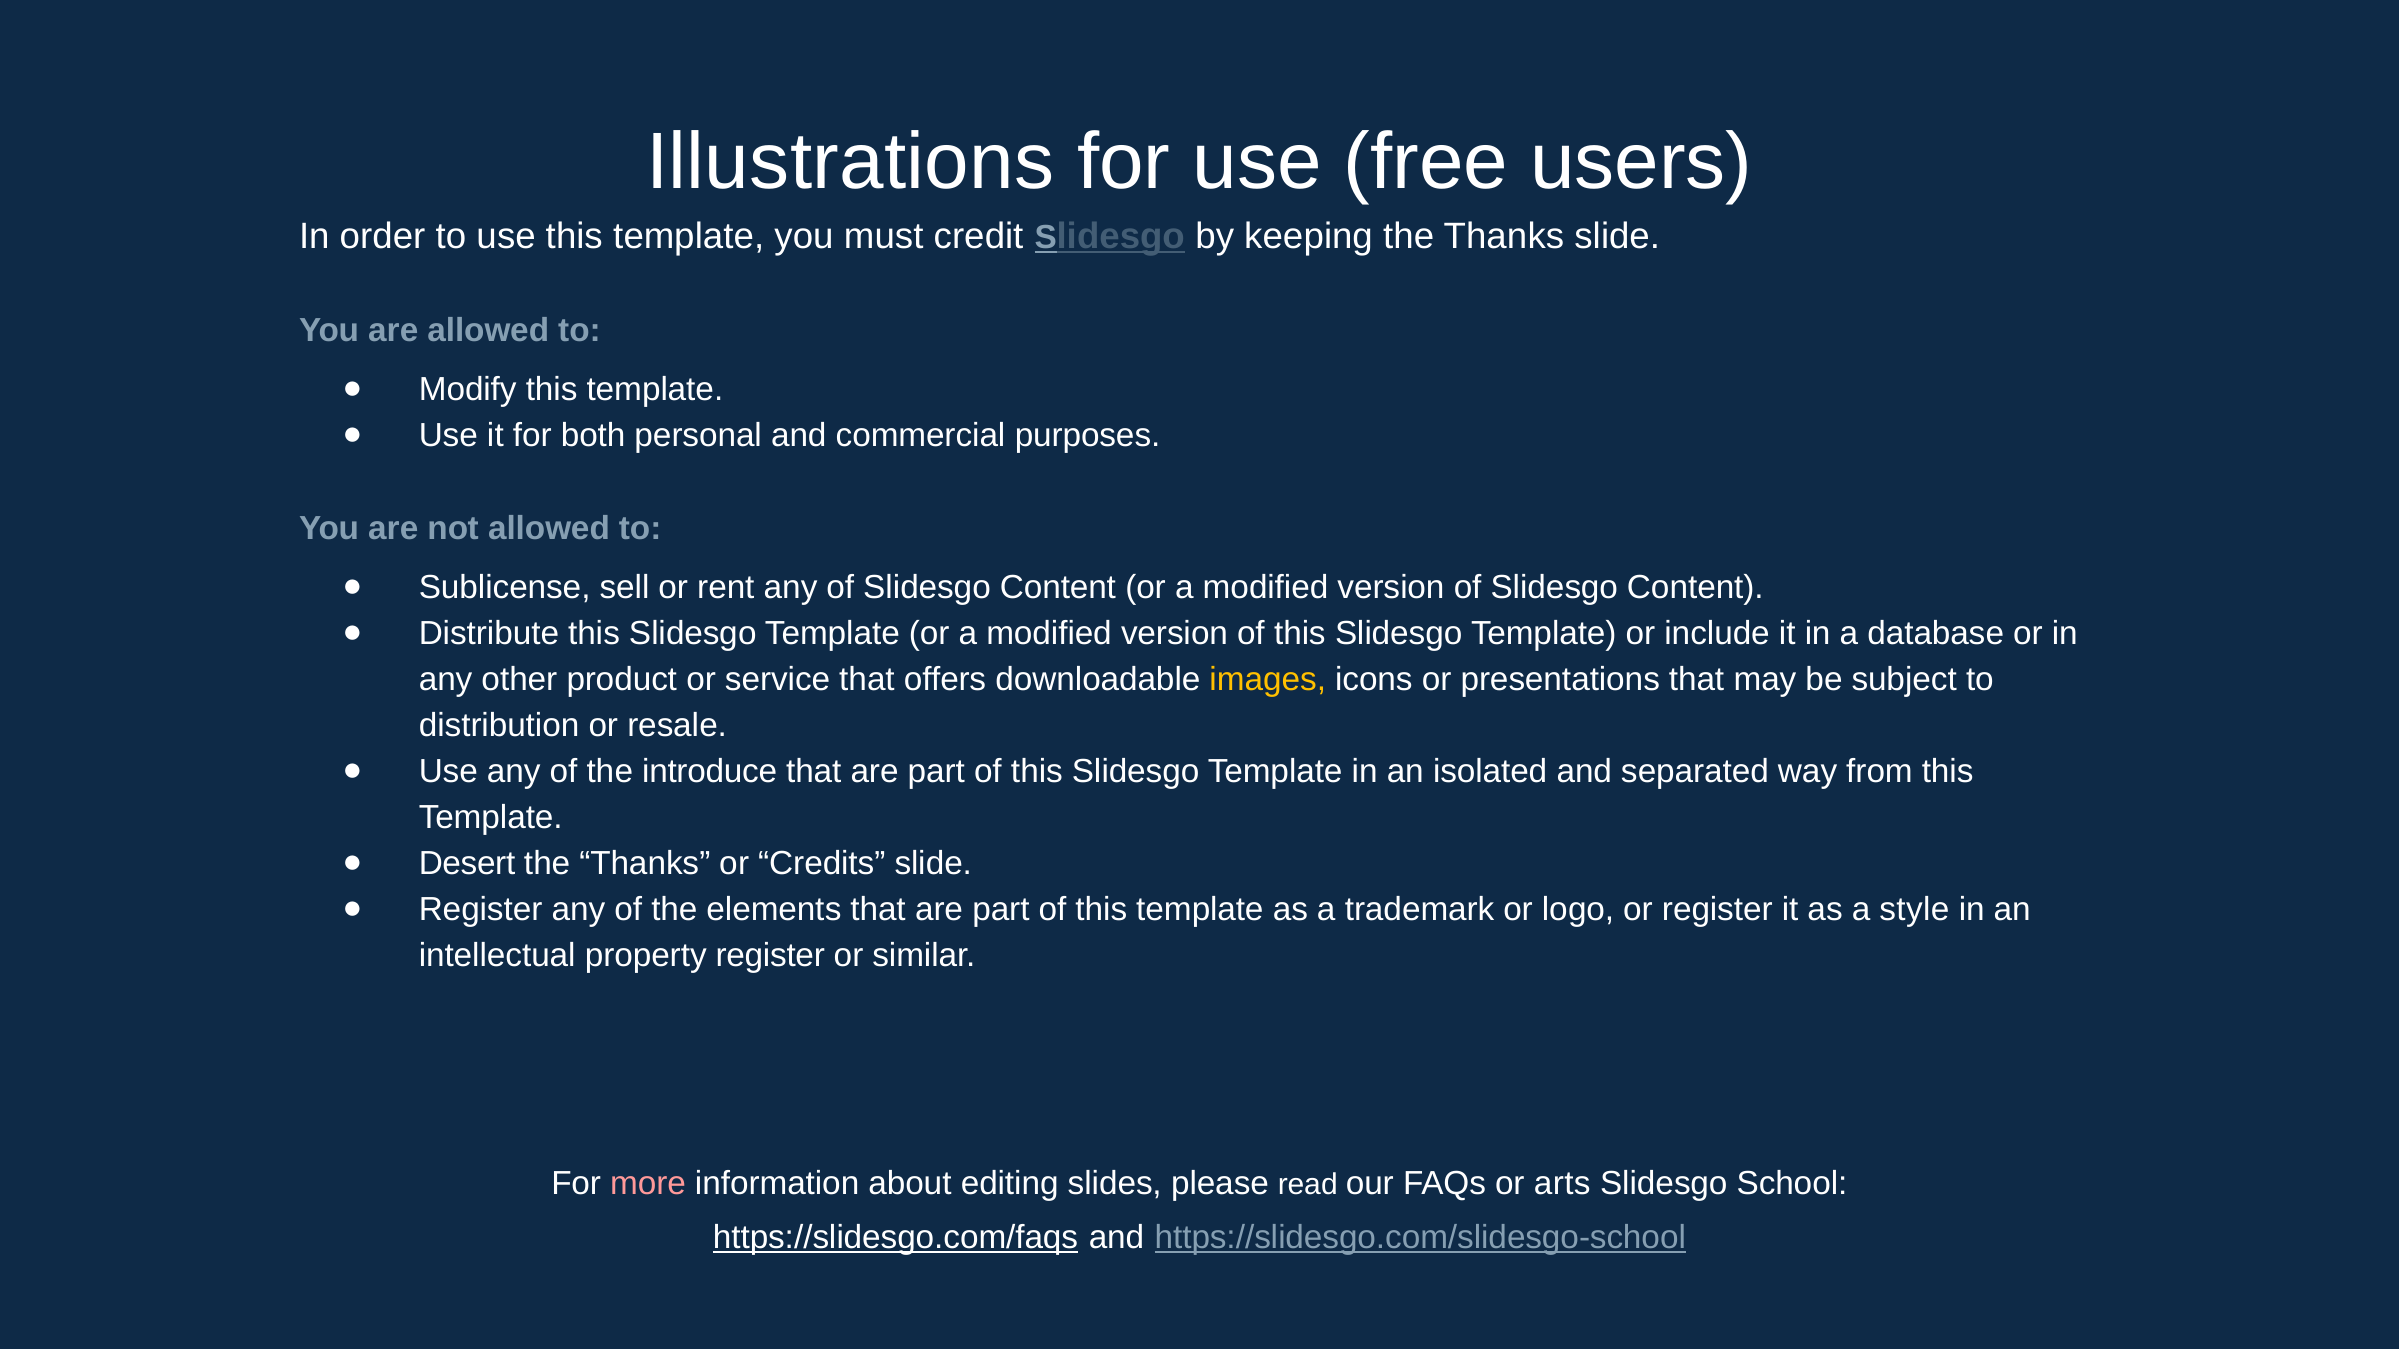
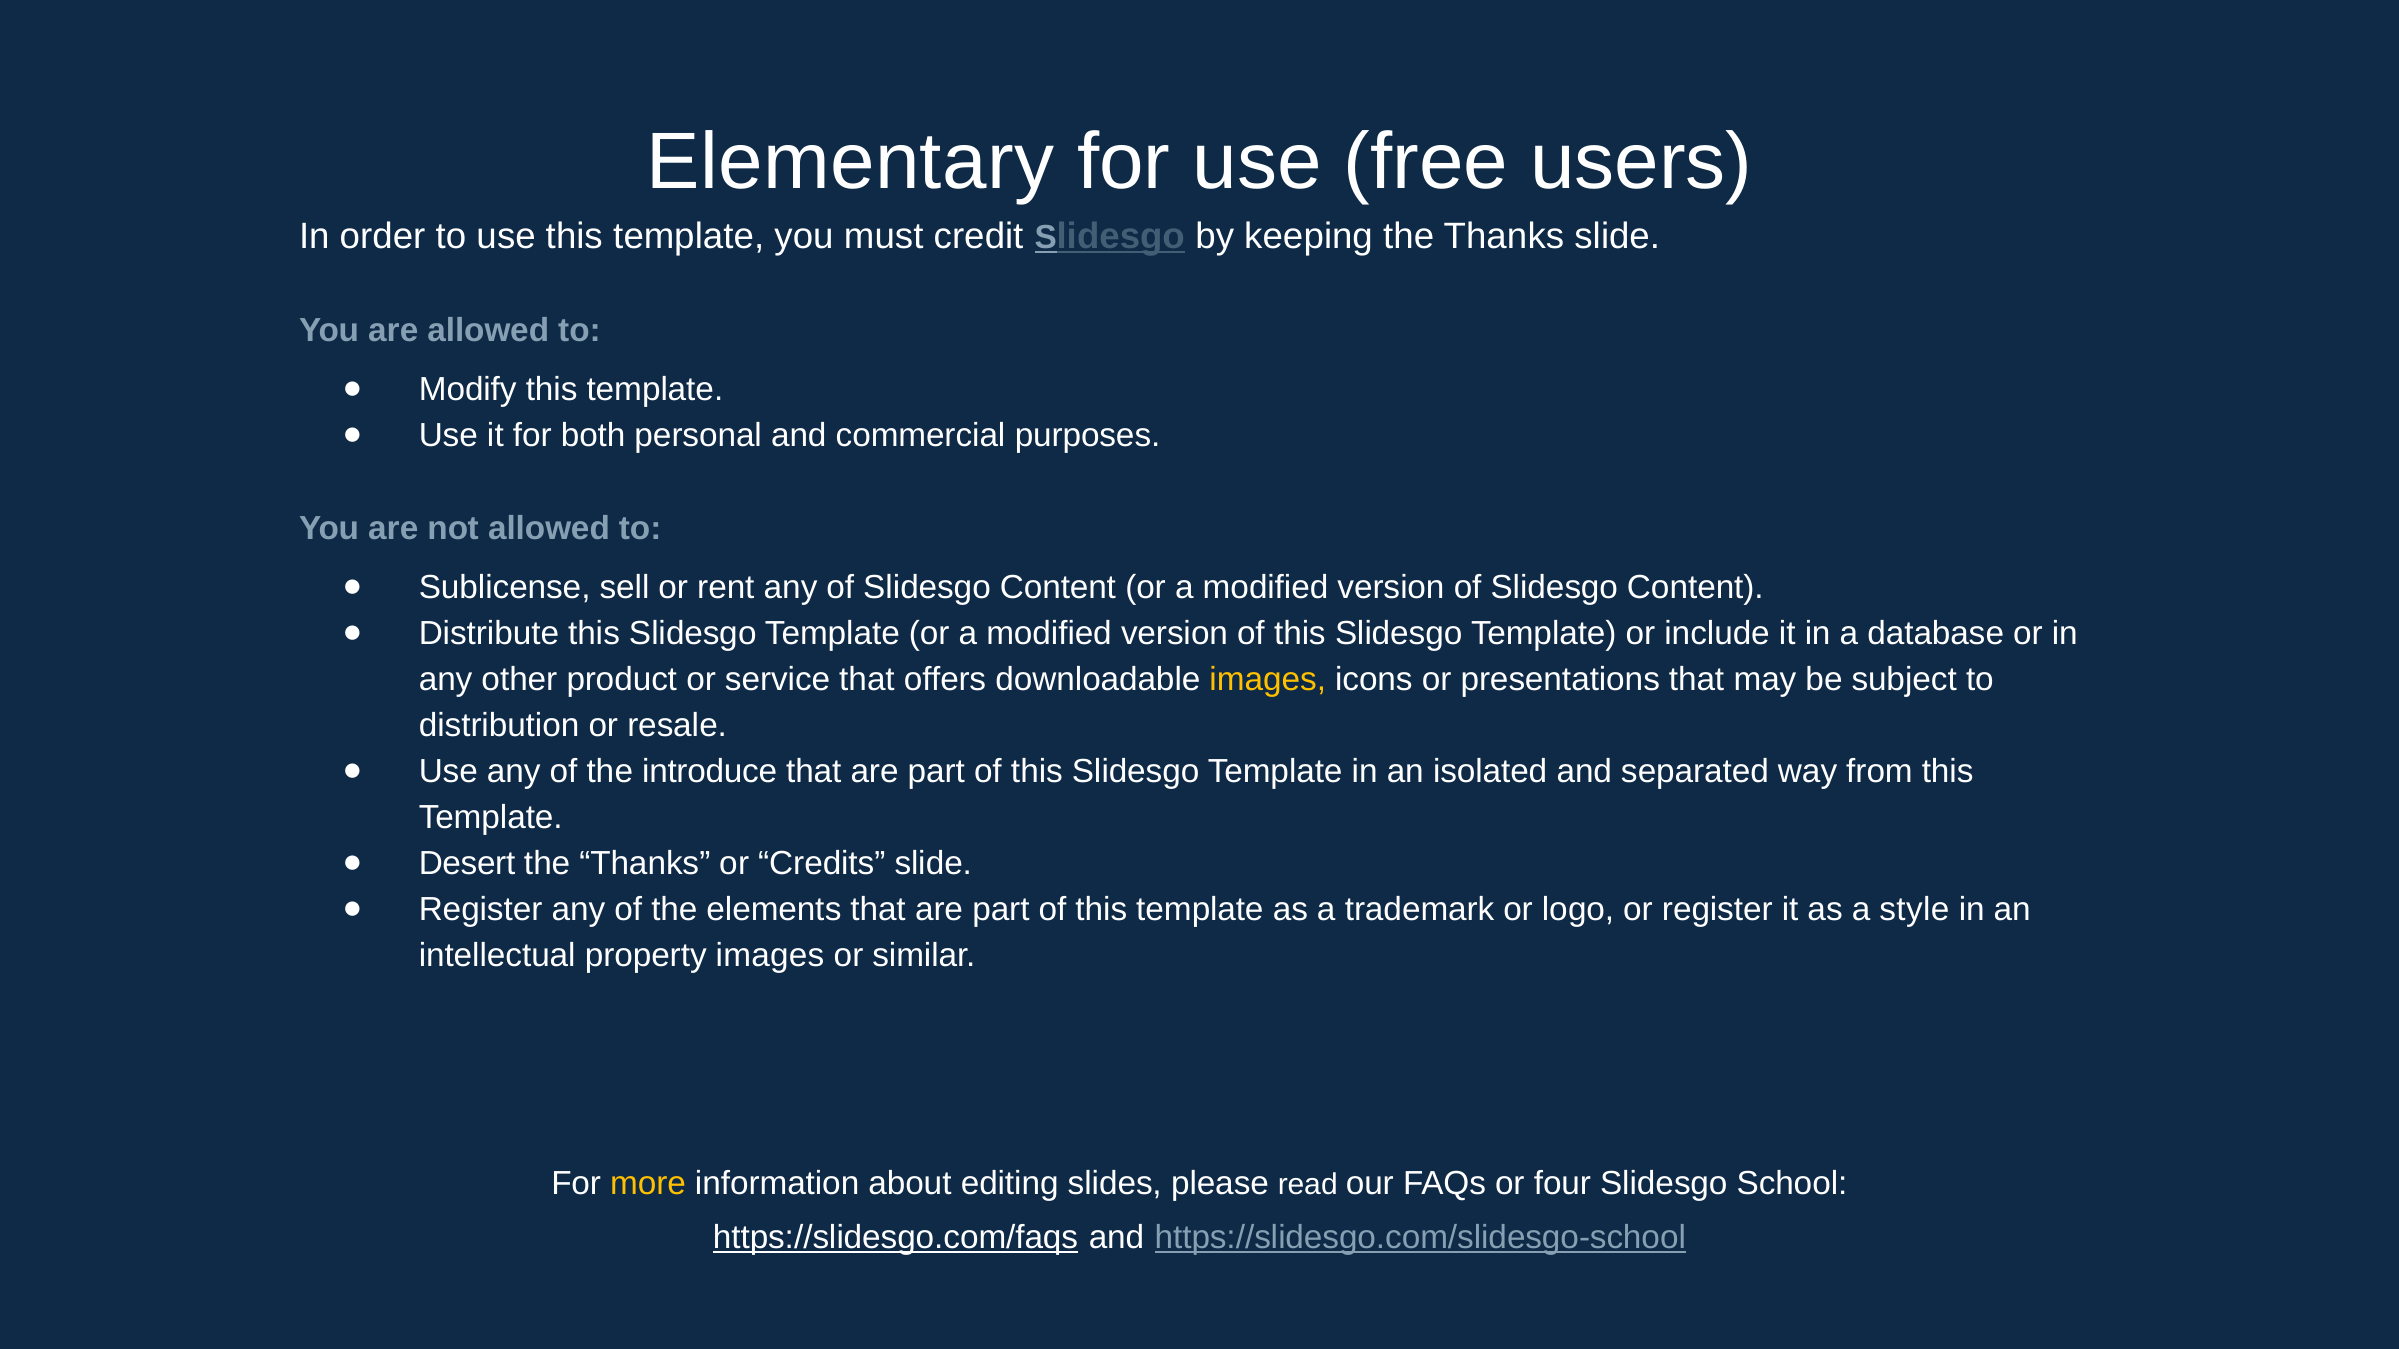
Illustrations: Illustrations -> Elementary
property register: register -> images
more colour: pink -> yellow
arts: arts -> four
